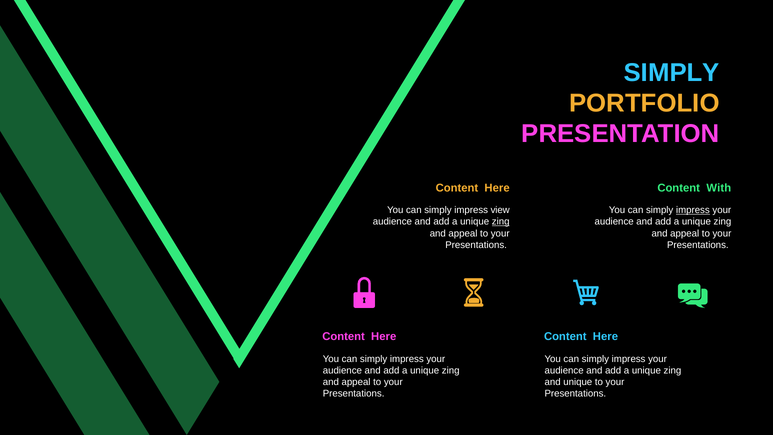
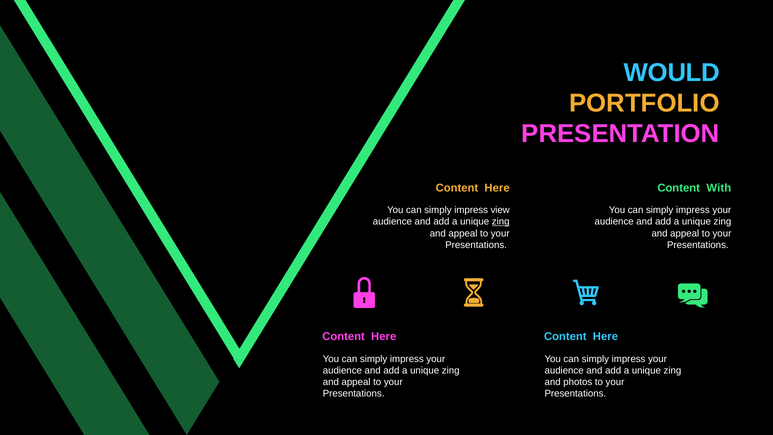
SIMPLY at (672, 73): SIMPLY -> WOULD
impress at (693, 210) underline: present -> none
and unique: unique -> photos
